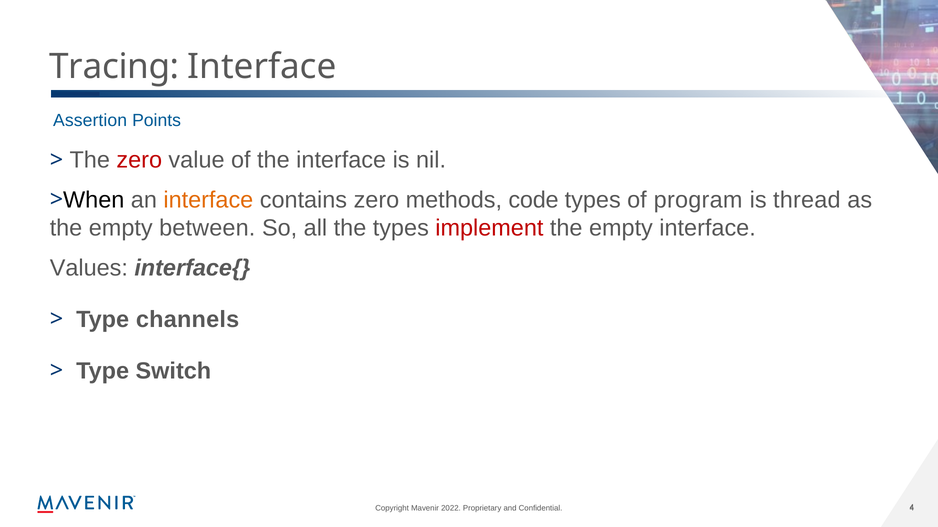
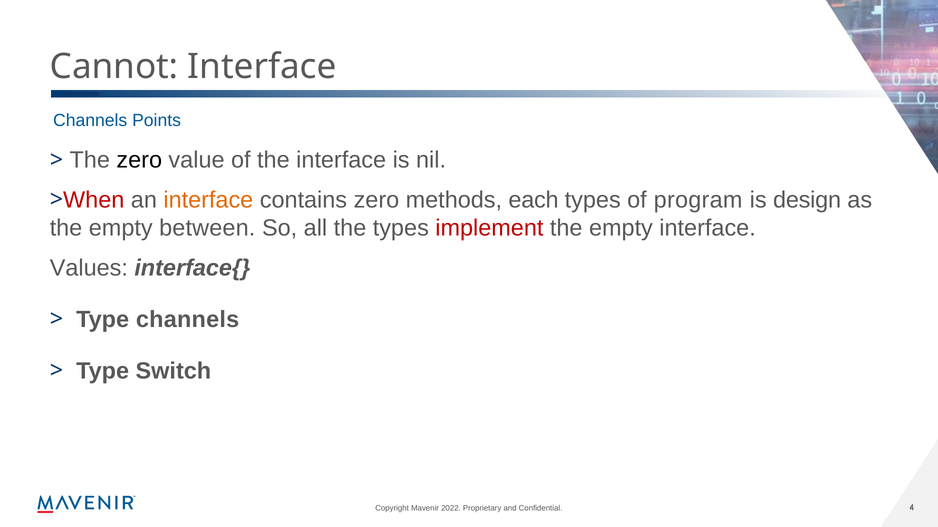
Tracing: Tracing -> Cannot
Assertion at (90, 120): Assertion -> Channels
zero at (139, 160) colour: red -> black
When colour: black -> red
code: code -> each
thread: thread -> design
